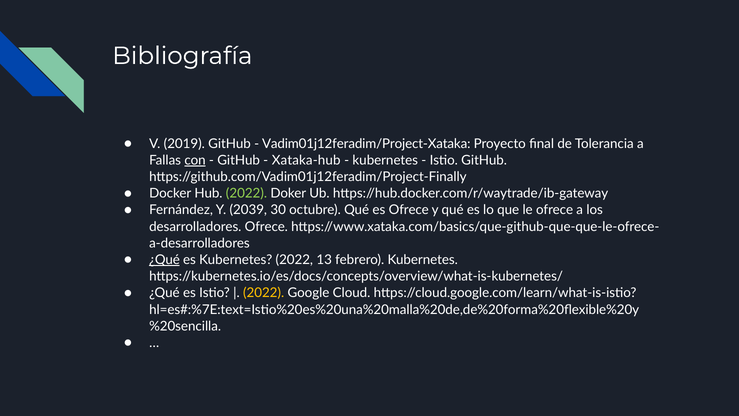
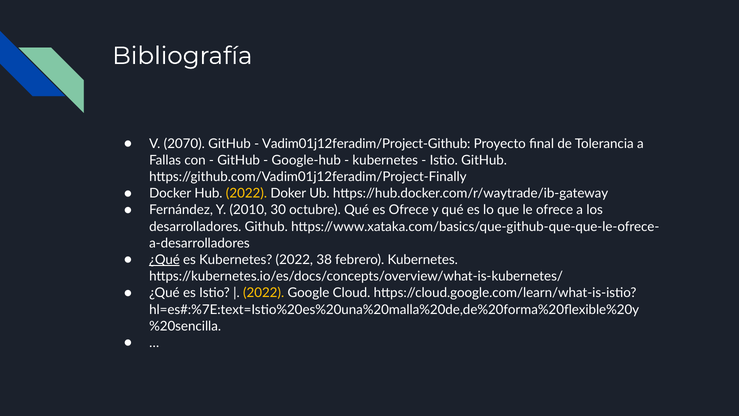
2019: 2019 -> 2070
Vadim01j12feradim/Project-Xataka: Vadim01j12feradim/Project-Xataka -> Vadim01j12feradim/Project-Github
con underline: present -> none
Xataka-hub: Xataka-hub -> Google-hub
2022 at (246, 193) colour: light green -> yellow
2039: 2039 -> 2010
desarrolladores Ofrece: Ofrece -> Github
13: 13 -> 38
